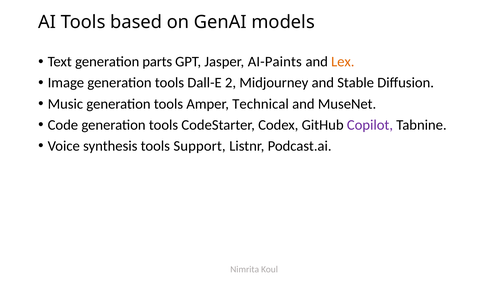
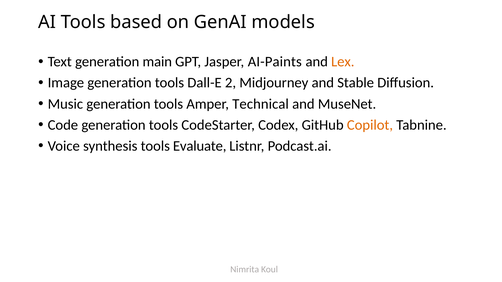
parts: parts -> main
Copilot colour: purple -> orange
Support: Support -> Evaluate
